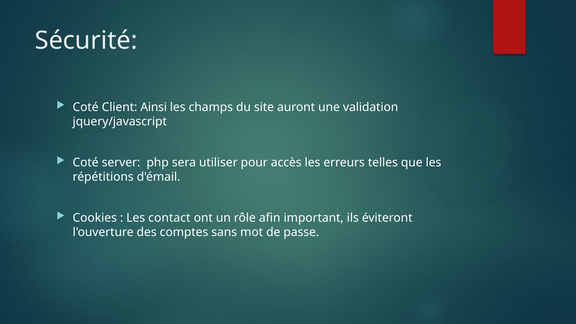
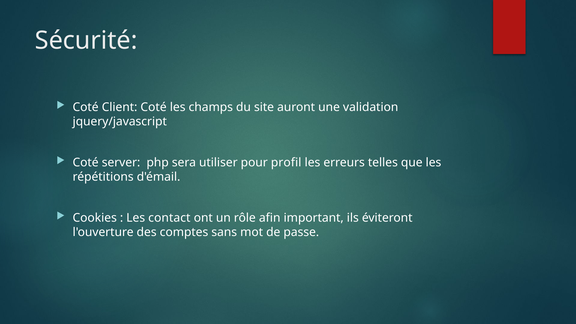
Client Ainsi: Ainsi -> Coté
accès: accès -> profil
